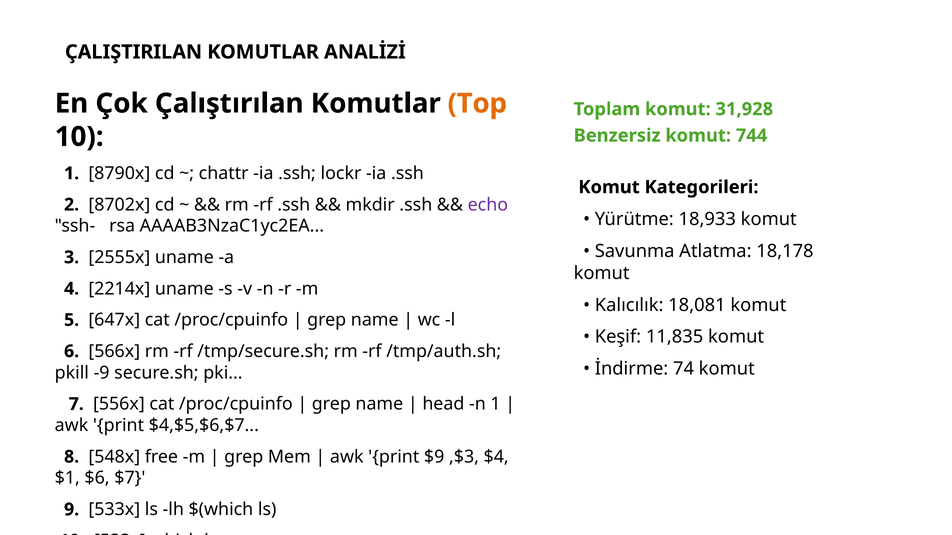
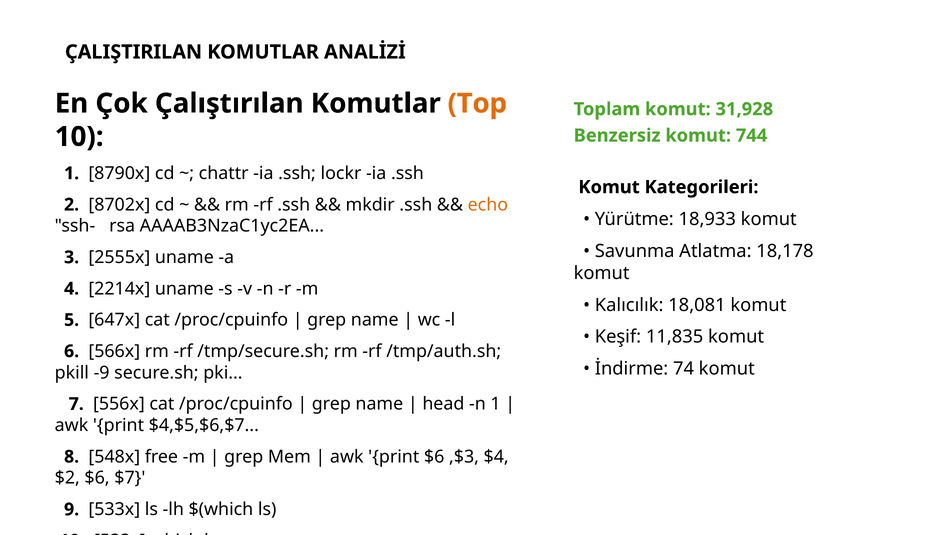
echo colour: purple -> orange
print $9: $9 -> $6
$1: $1 -> $2
